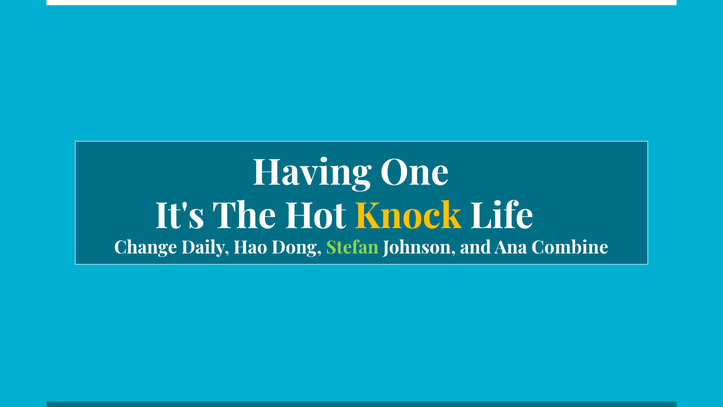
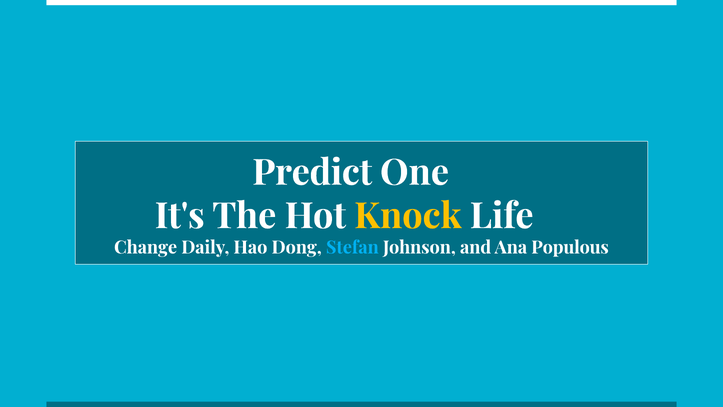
Having: Having -> Predict
Stefan colour: light green -> light blue
Combine: Combine -> Populous
